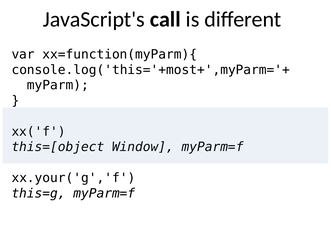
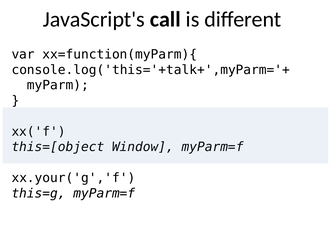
console.log('this='+most+',myParm='+: console.log('this='+most+',myParm='+ -> console.log('this='+talk+',myParm='+
